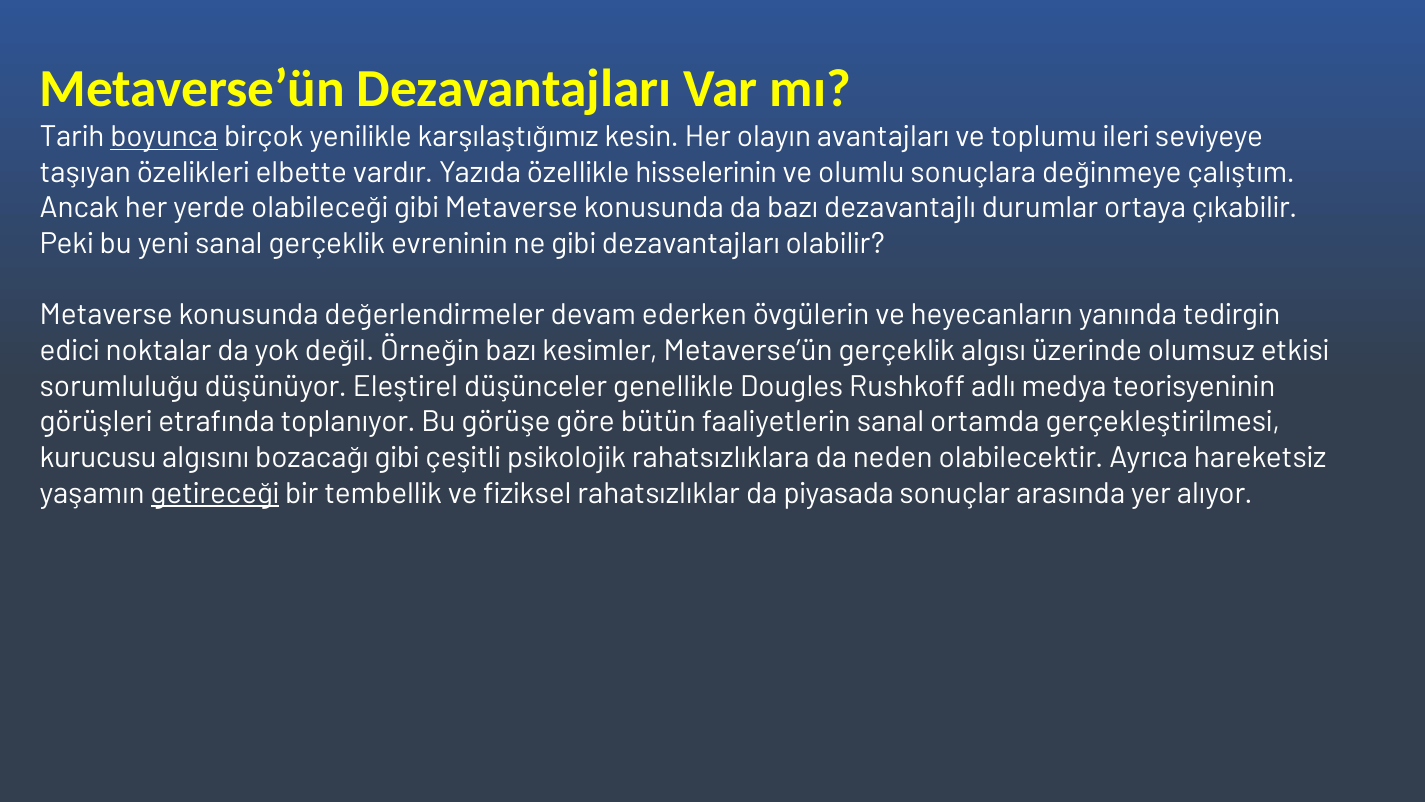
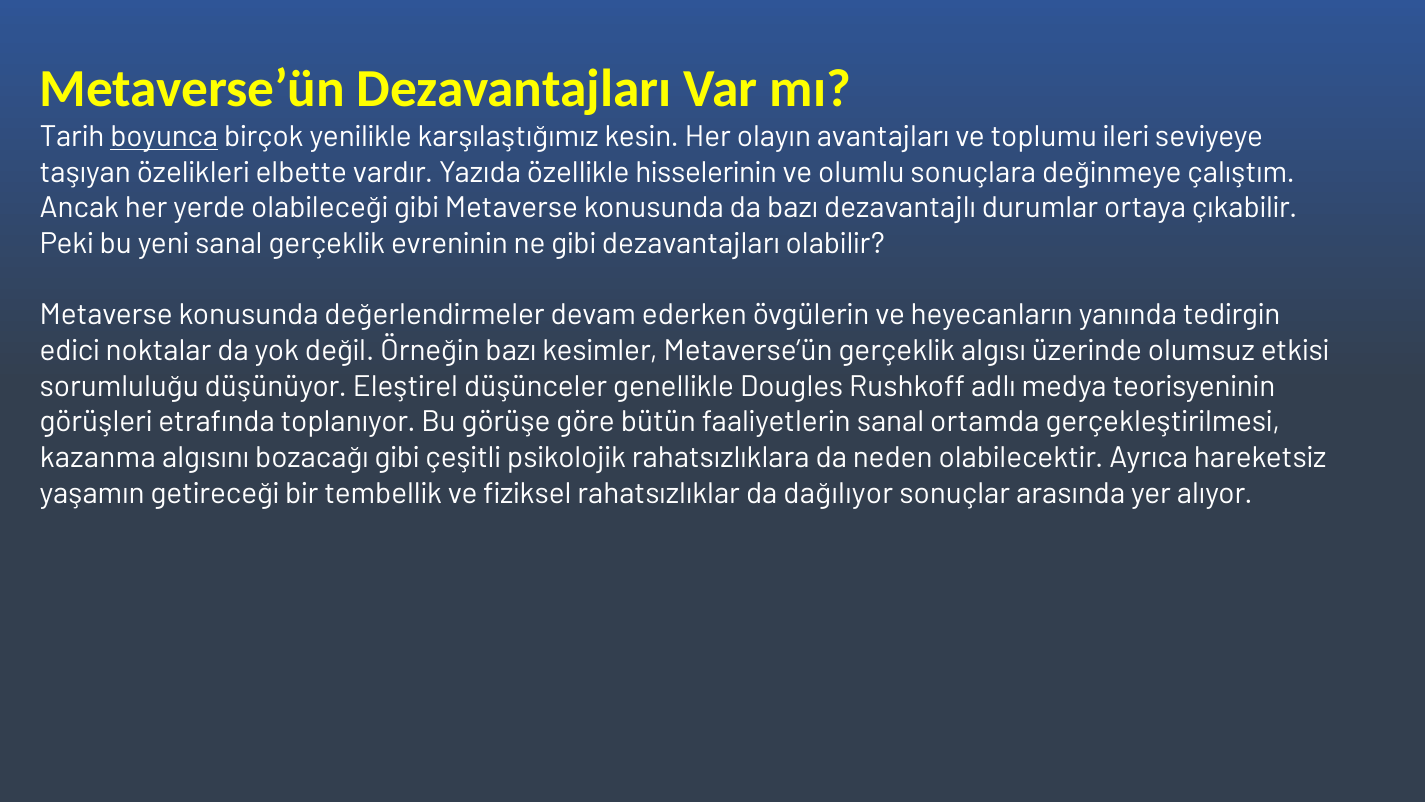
kurucusu: kurucusu -> kazanma
getireceği underline: present -> none
piyasada: piyasada -> dağılıyor
